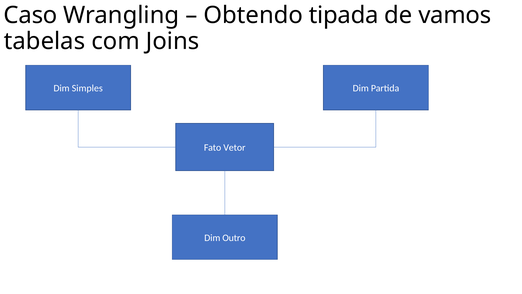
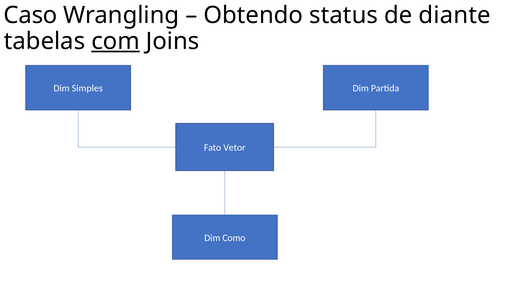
tipada: tipada -> status
vamos: vamos -> diante
com underline: none -> present
Outro: Outro -> Como
